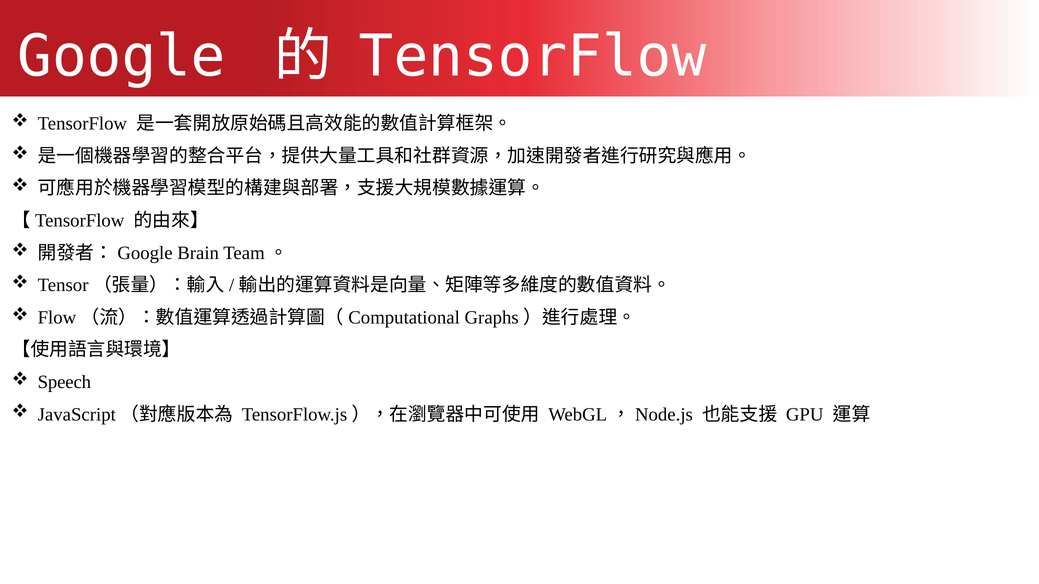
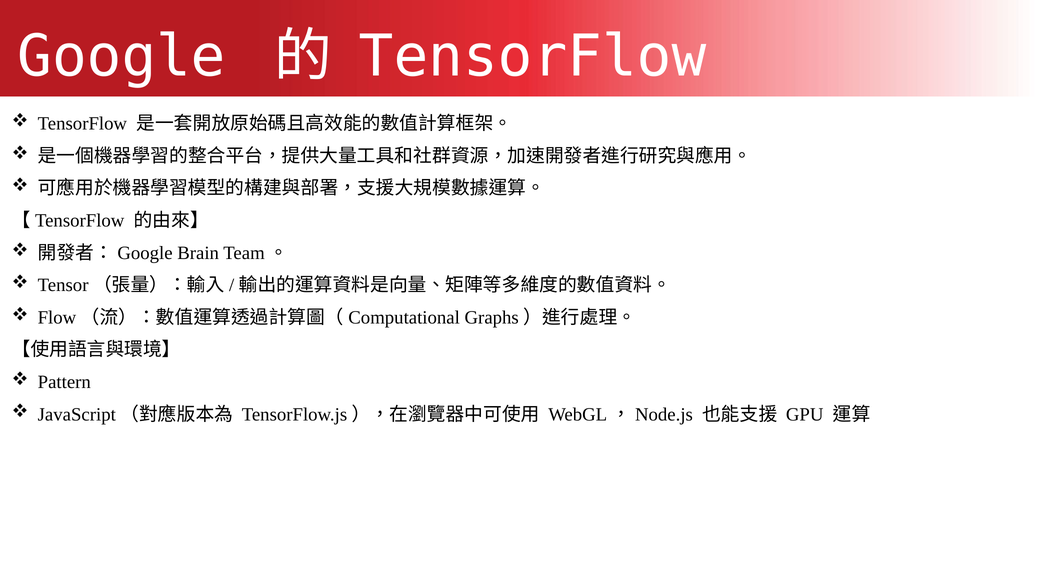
Speech: Speech -> Pattern
